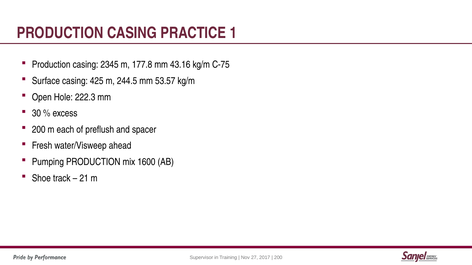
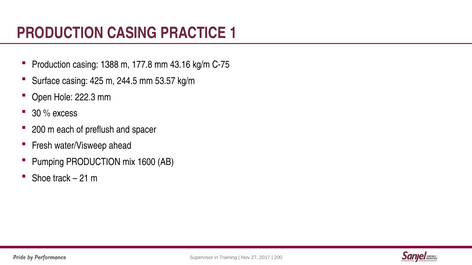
2345: 2345 -> 1388
